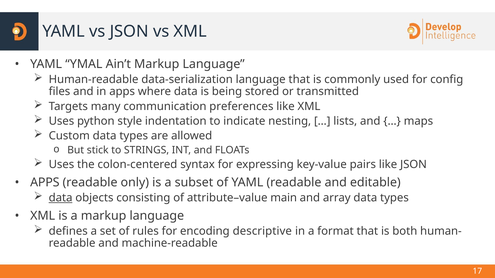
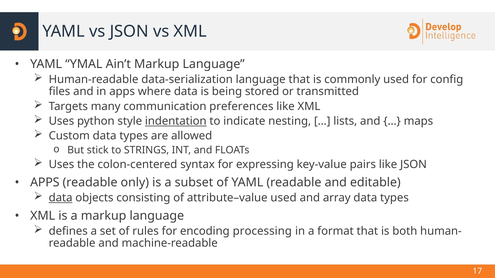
indentation underline: none -> present
attribute–value main: main -> used
descriptive: descriptive -> processing
